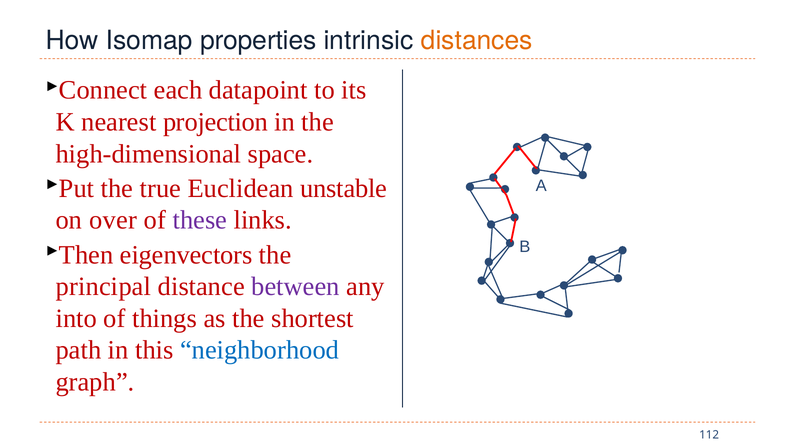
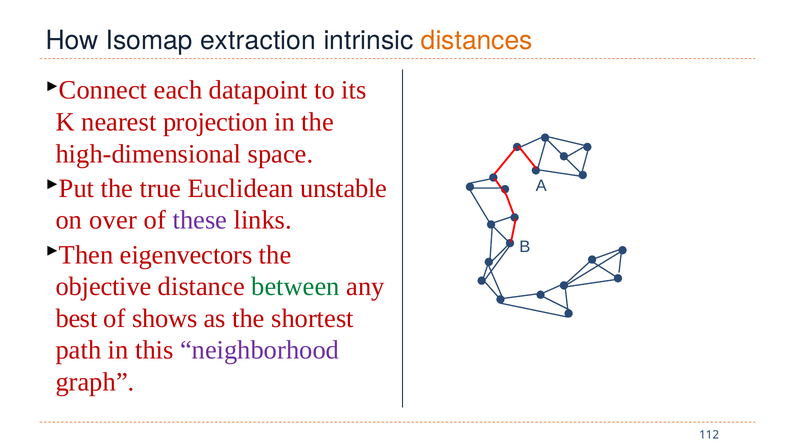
properties: properties -> extraction
principal: principal -> objective
between colour: purple -> green
into: into -> best
things: things -> shows
neighborhood colour: blue -> purple
